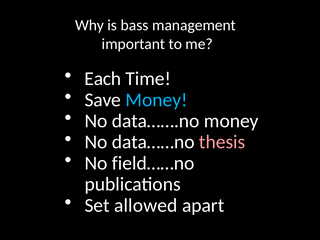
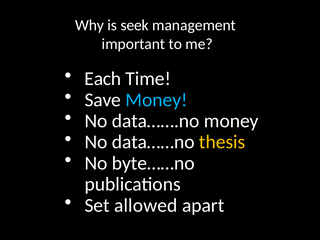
bass: bass -> seek
thesis colour: pink -> yellow
field……no: field……no -> byte……no
